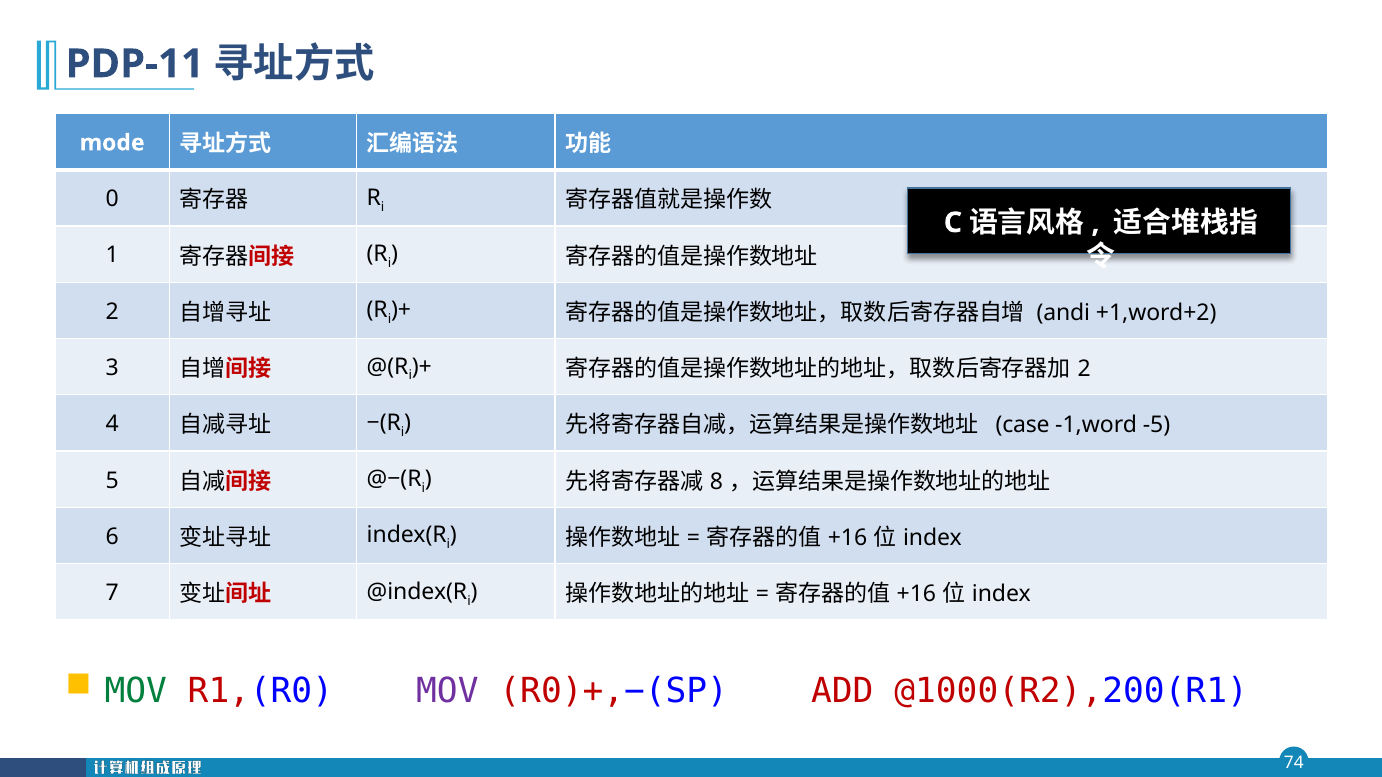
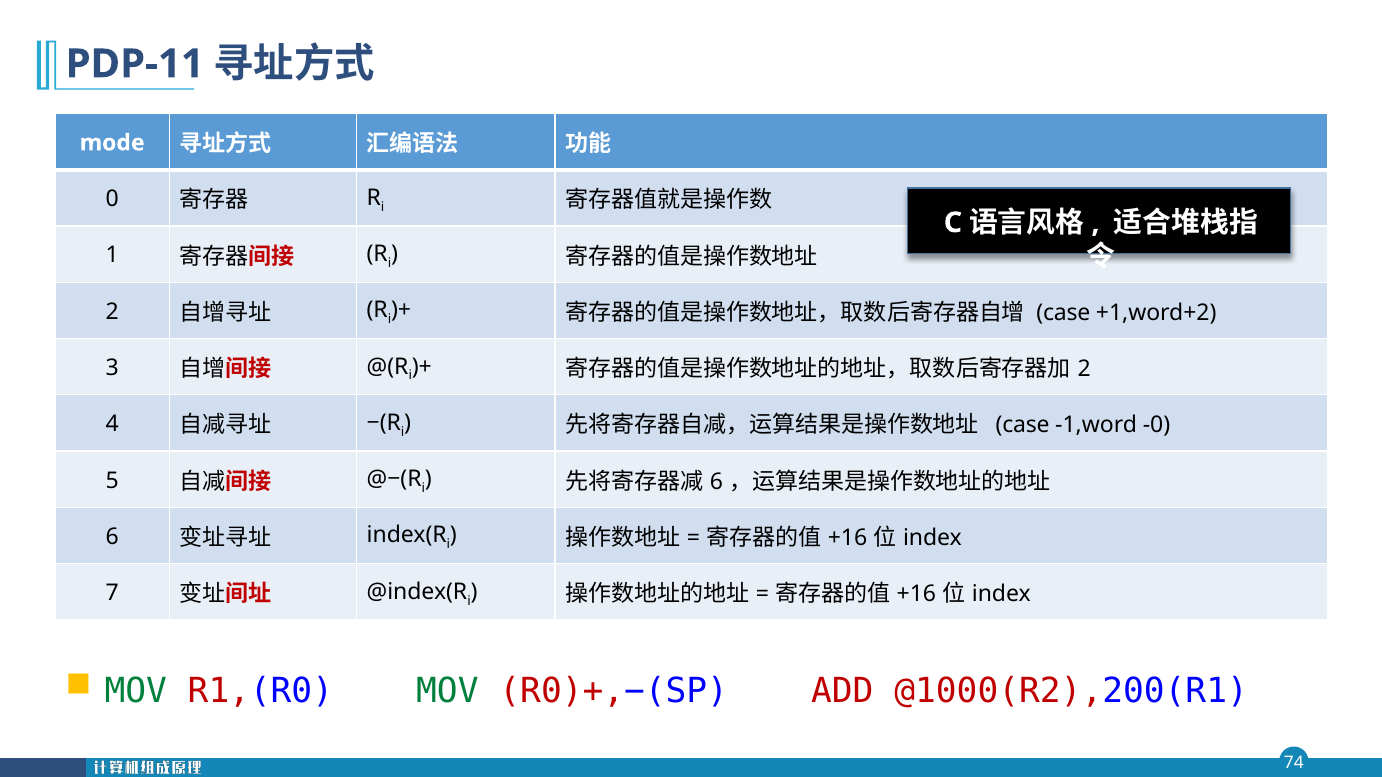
andi at (1063, 313): andi -> case
-5: -5 -> -0
8 at (716, 482): 8 -> 6
MOV at (447, 691) colour: purple -> green
